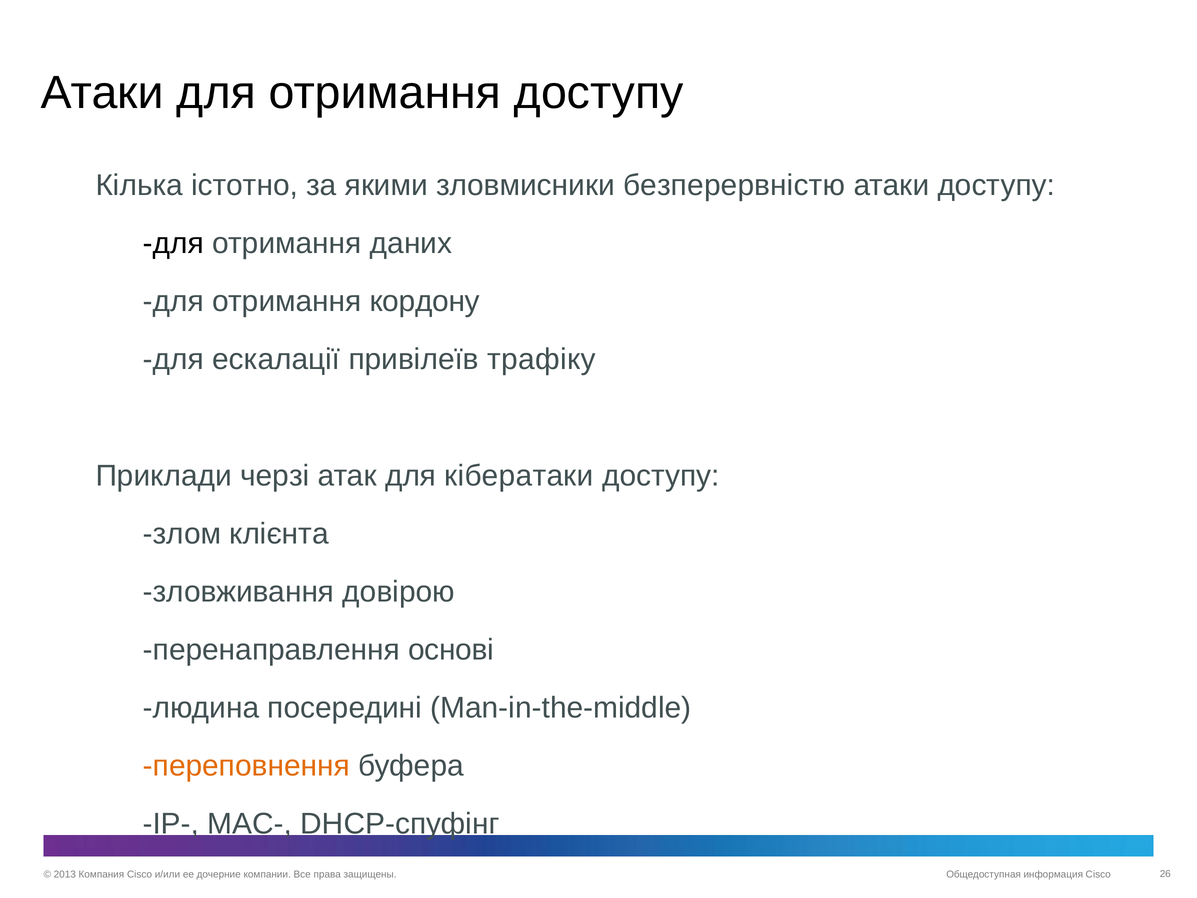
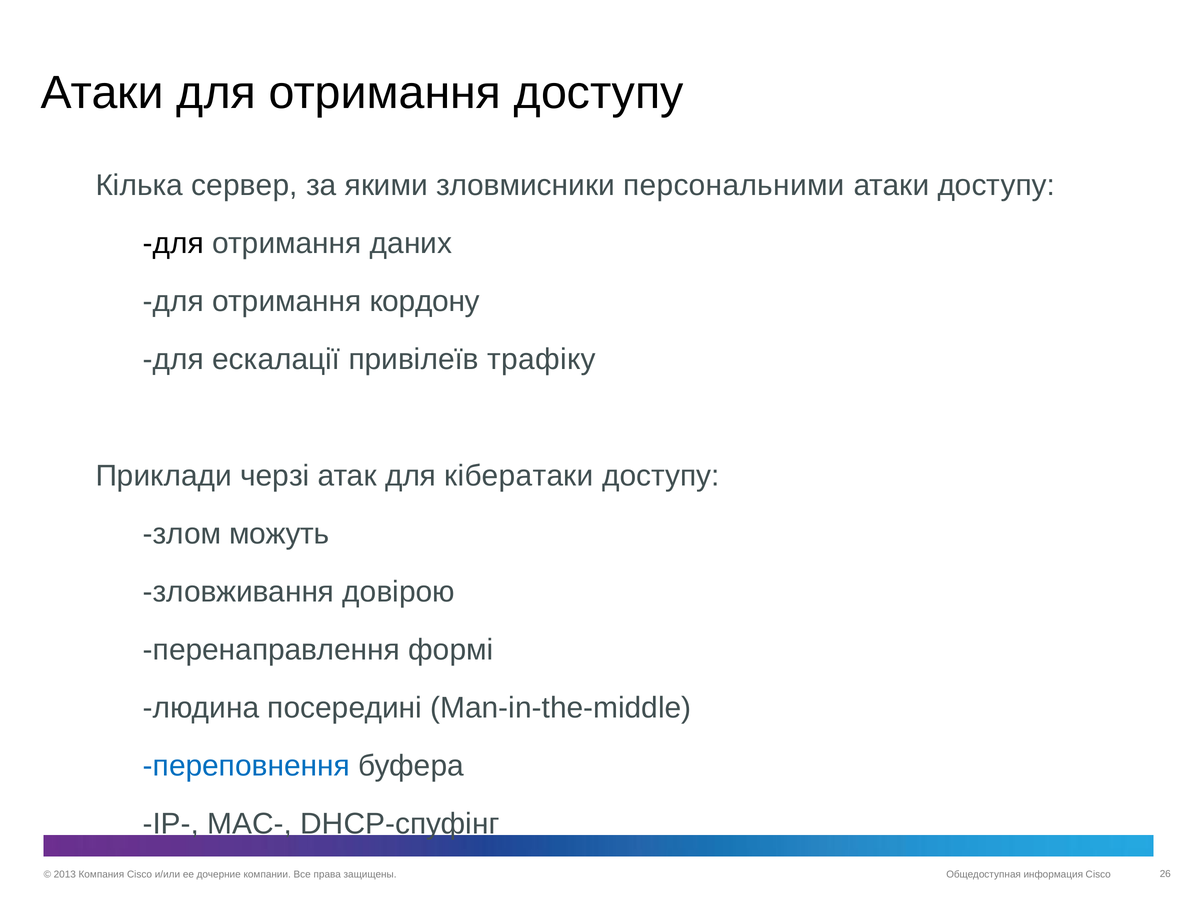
істотно: істотно -> сервер
безперервністю: безперервністю -> персональними
клієнта: клієнта -> можуть
основі: основі -> формі
переповнення colour: orange -> blue
